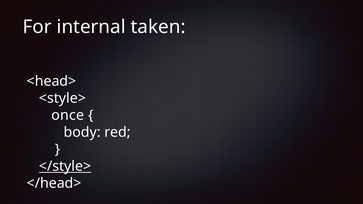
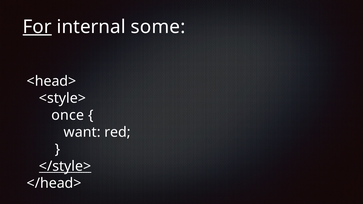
For underline: none -> present
taken: taken -> some
body: body -> want
